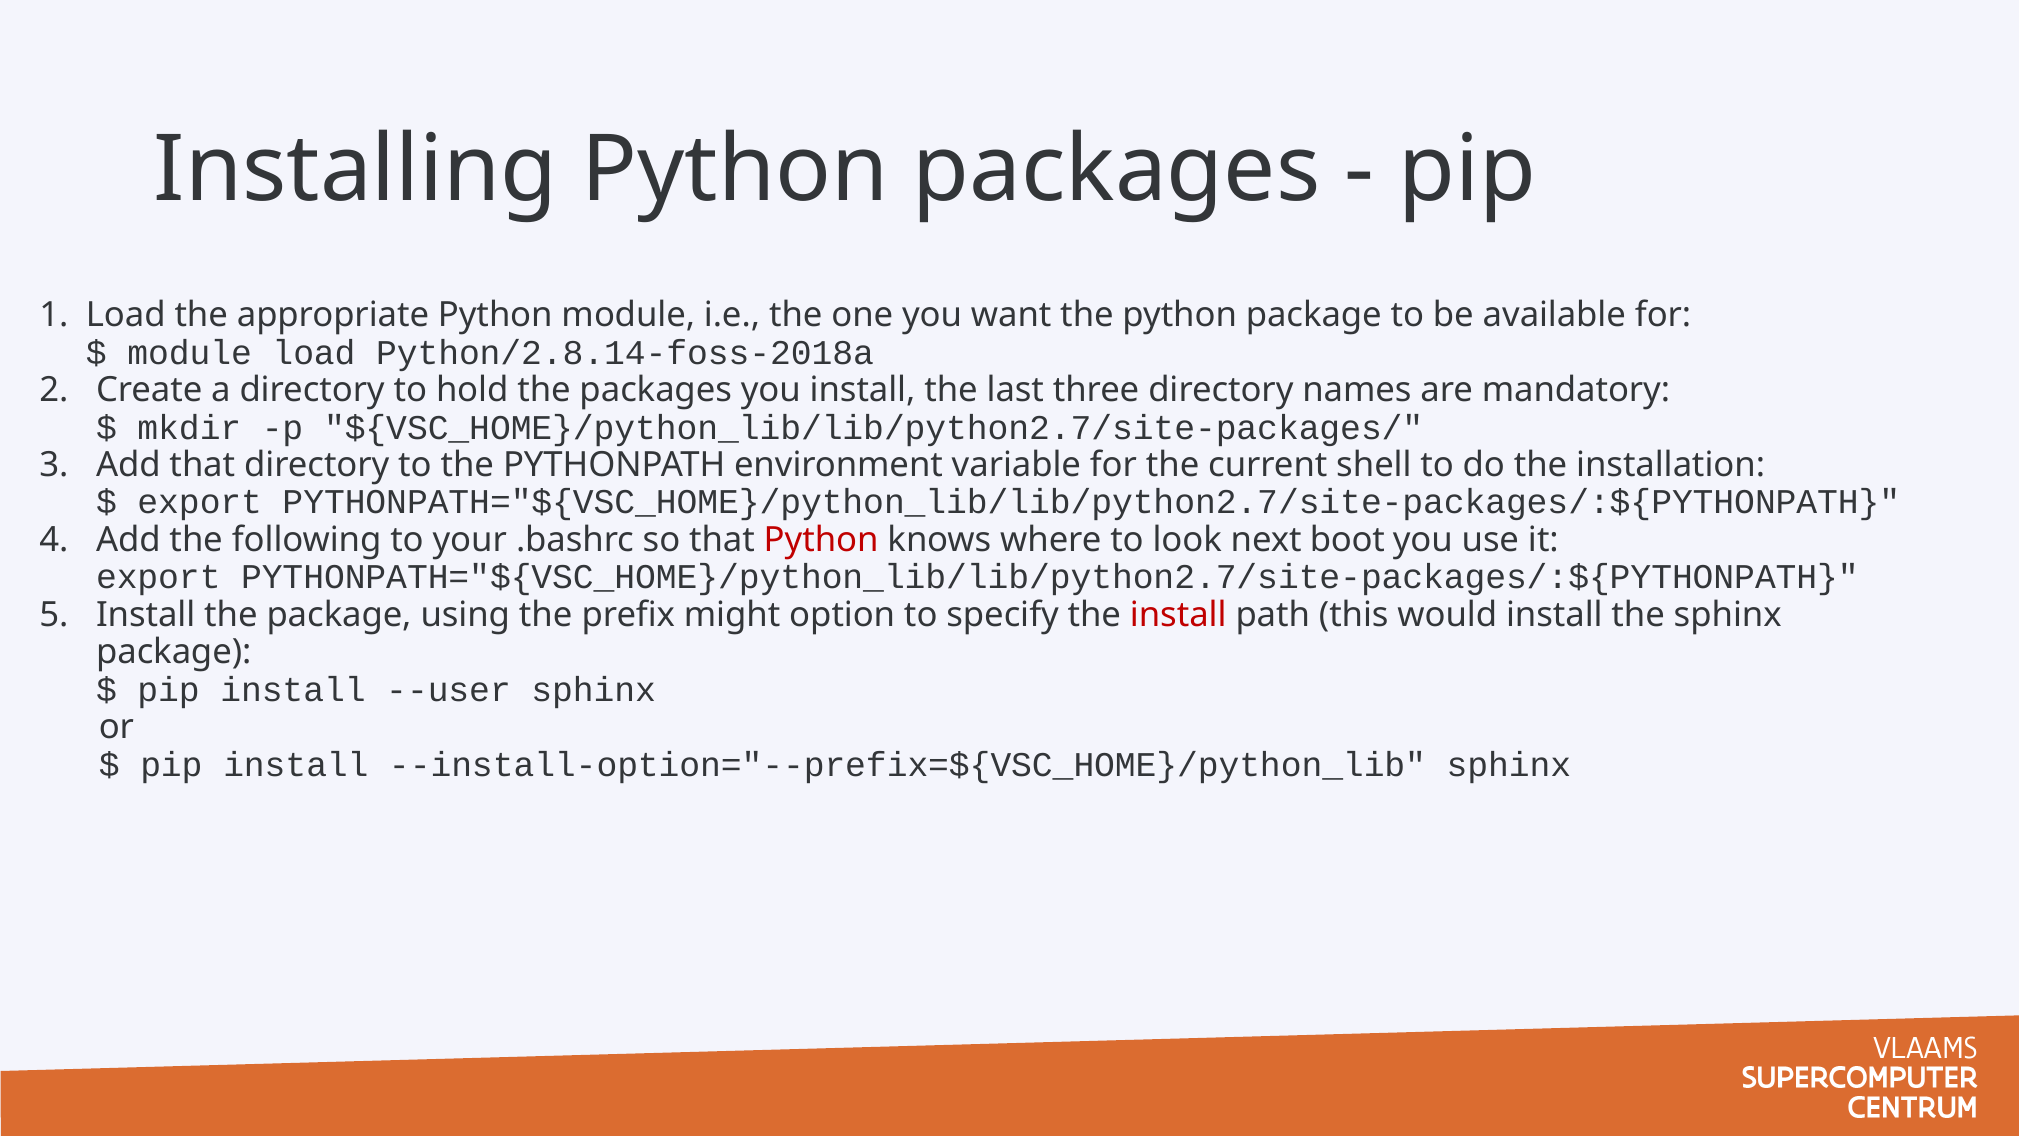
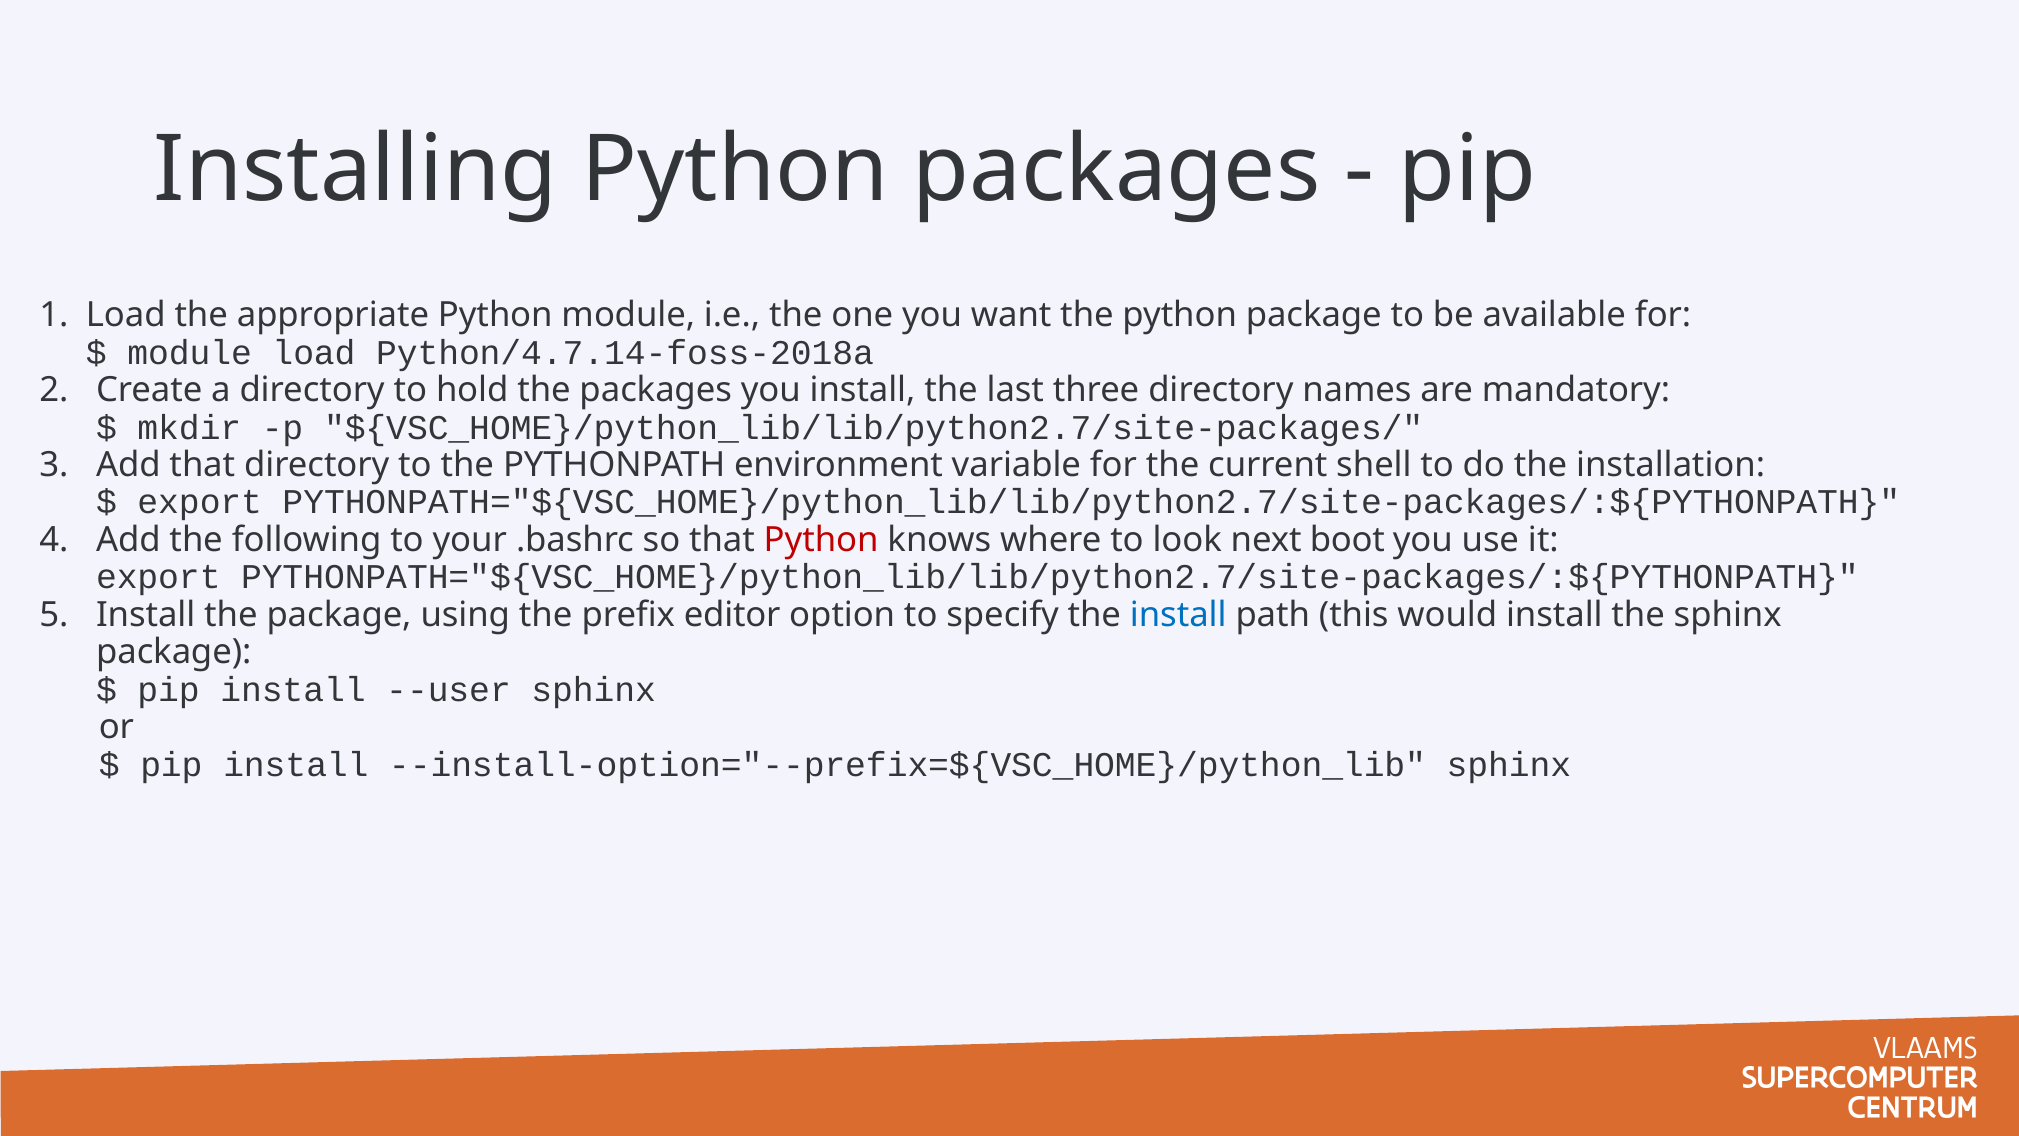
Python/2.8.14-foss-2018a: Python/2.8.14-foss-2018a -> Python/4.7.14-foss-2018a
might: might -> editor
install at (1178, 615) colour: red -> blue
